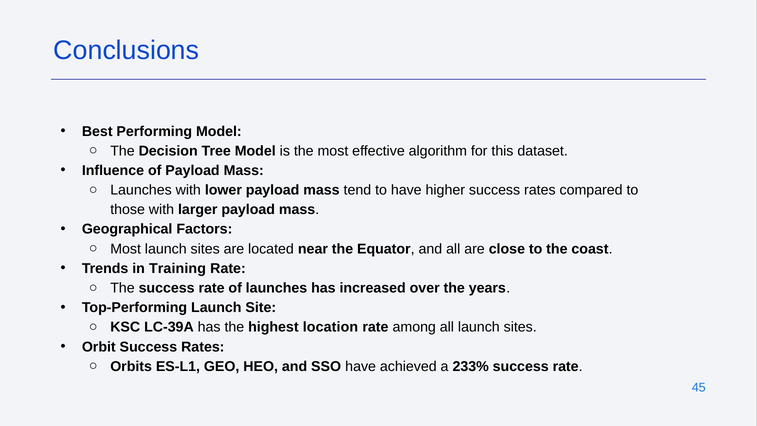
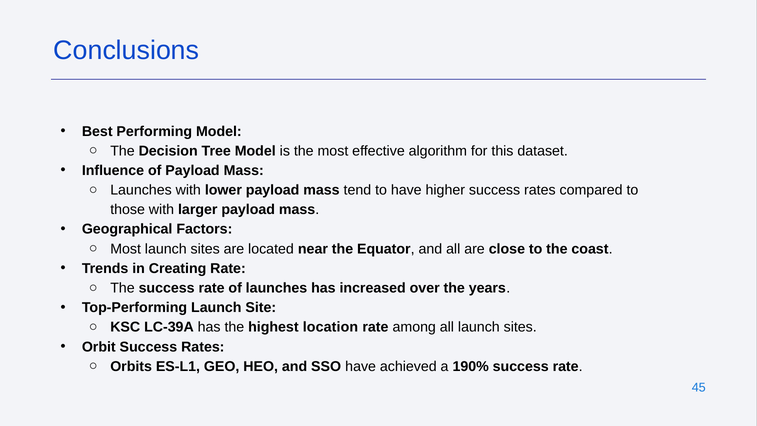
Training: Training -> Creating
233%: 233% -> 190%
